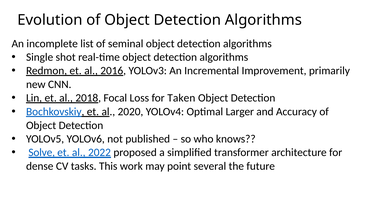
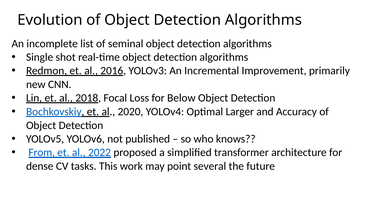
Taken: Taken -> Below
Solve: Solve -> From
